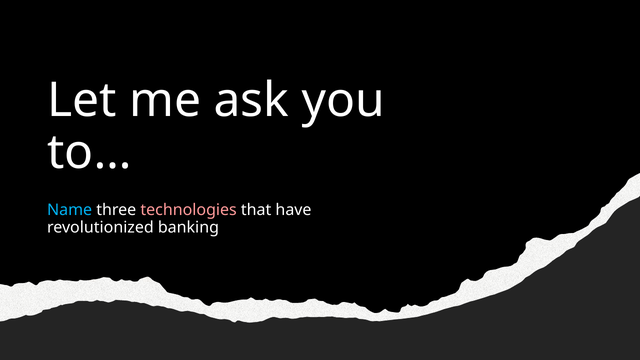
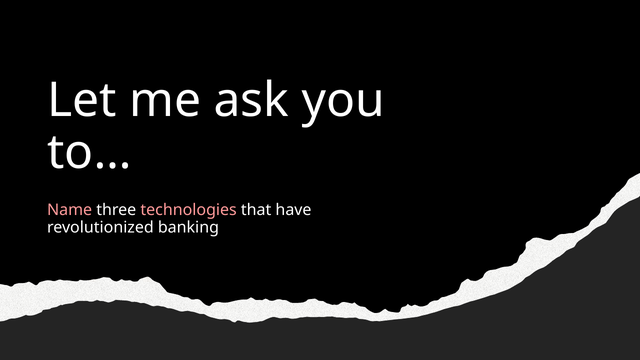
Name colour: light blue -> pink
